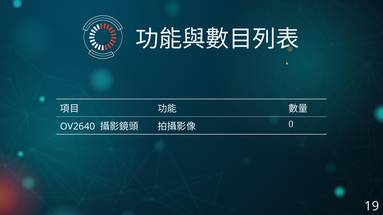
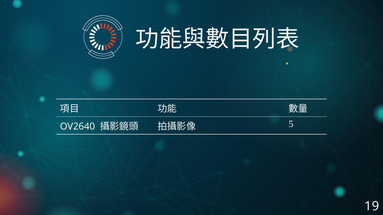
0: 0 -> 5
